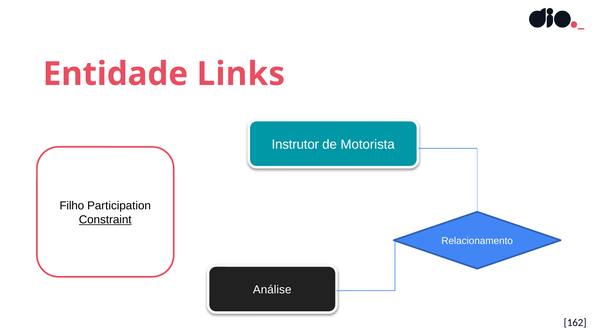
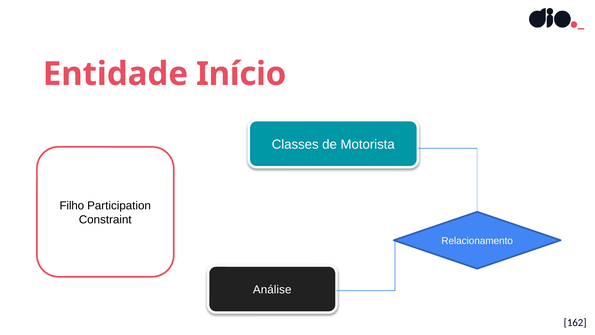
Links: Links -> Início
Instrutor: Instrutor -> Classes
Constraint underline: present -> none
